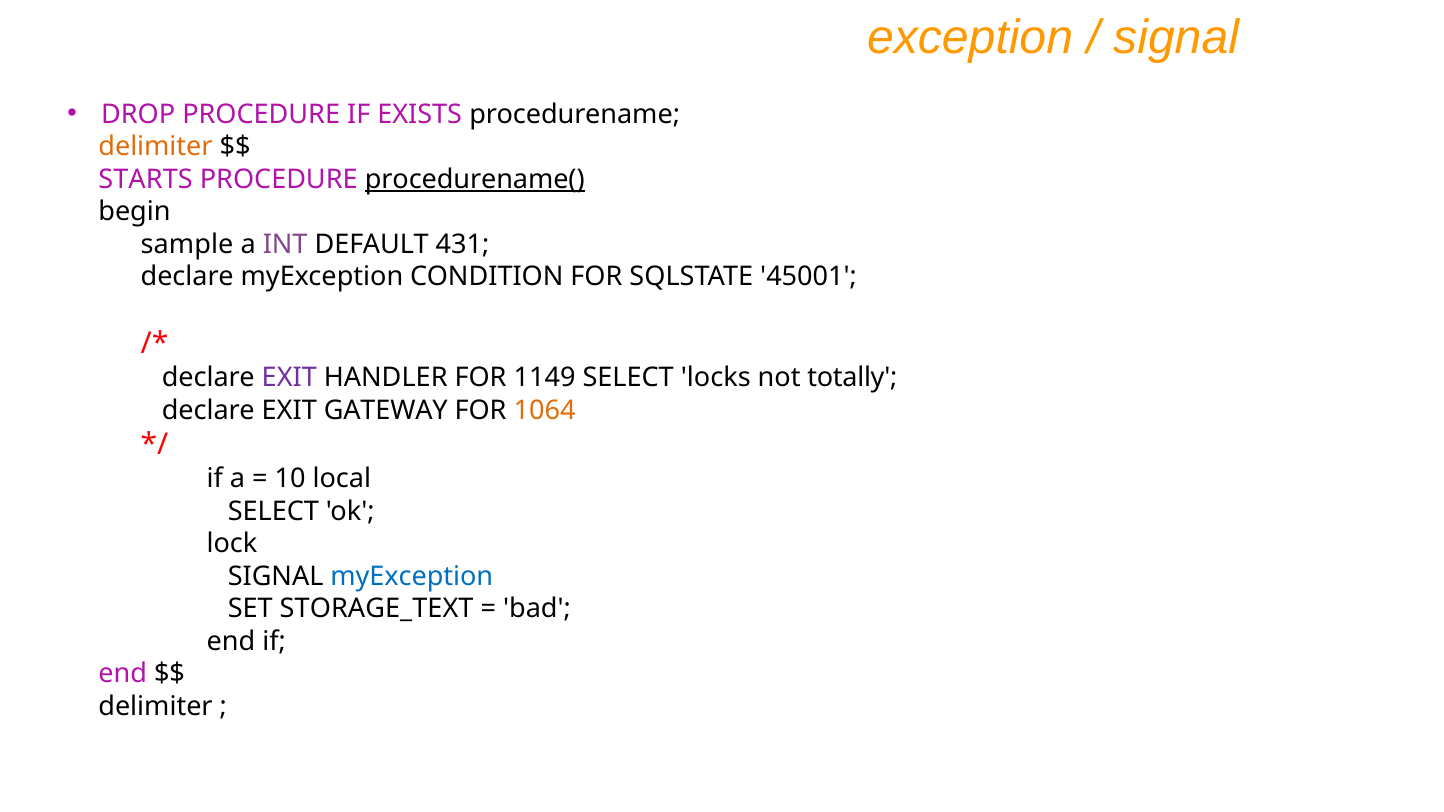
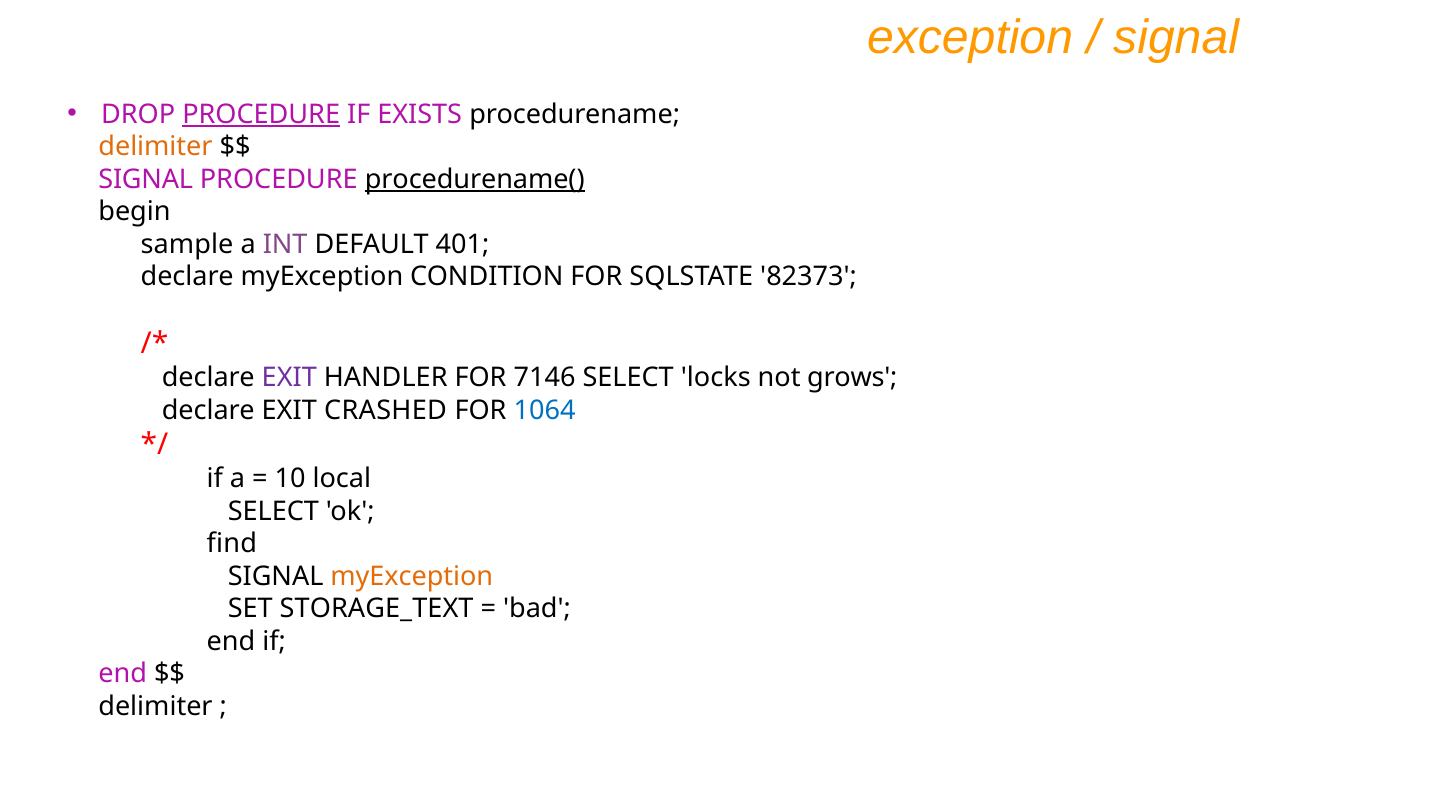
PROCEDURE at (261, 114) underline: none -> present
STARTS at (146, 179): STARTS -> SIGNAL
431: 431 -> 401
45001: 45001 -> 82373
1149: 1149 -> 7146
totally: totally -> grows
GATEWAY: GATEWAY -> CRASHED
1064 colour: orange -> blue
lock: lock -> find
myException at (412, 576) colour: blue -> orange
